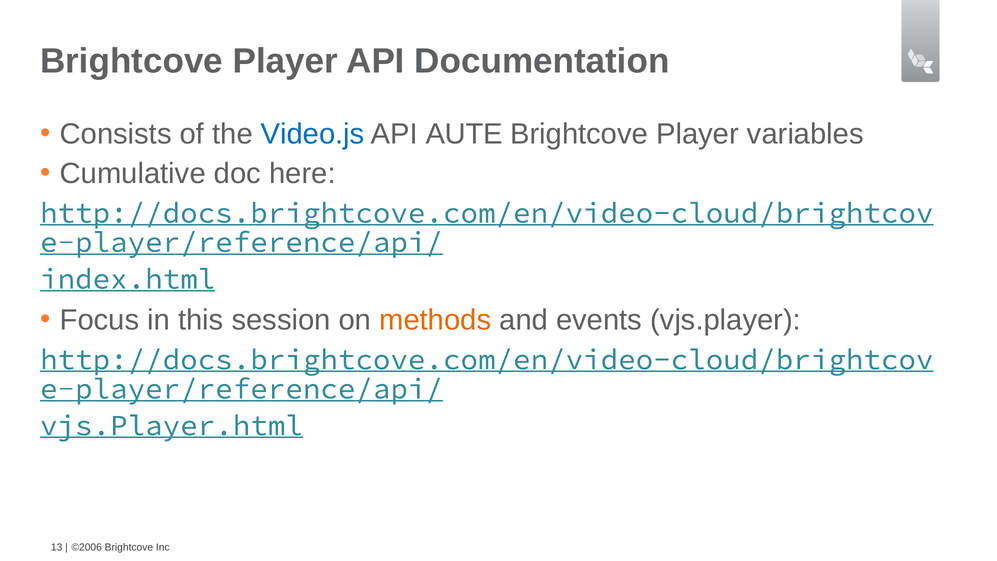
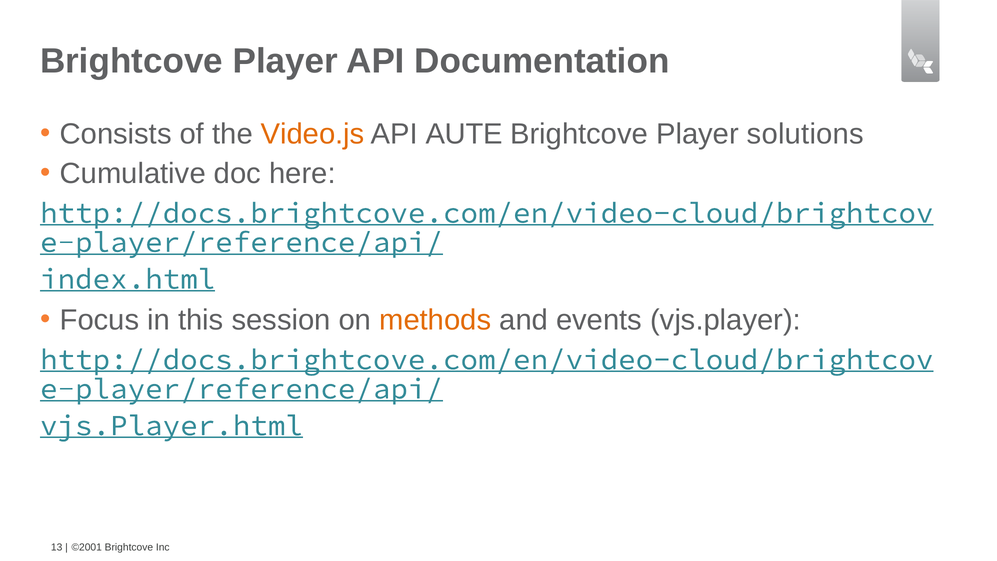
Video.js colour: blue -> orange
variables: variables -> solutions
©2006: ©2006 -> ©2001
